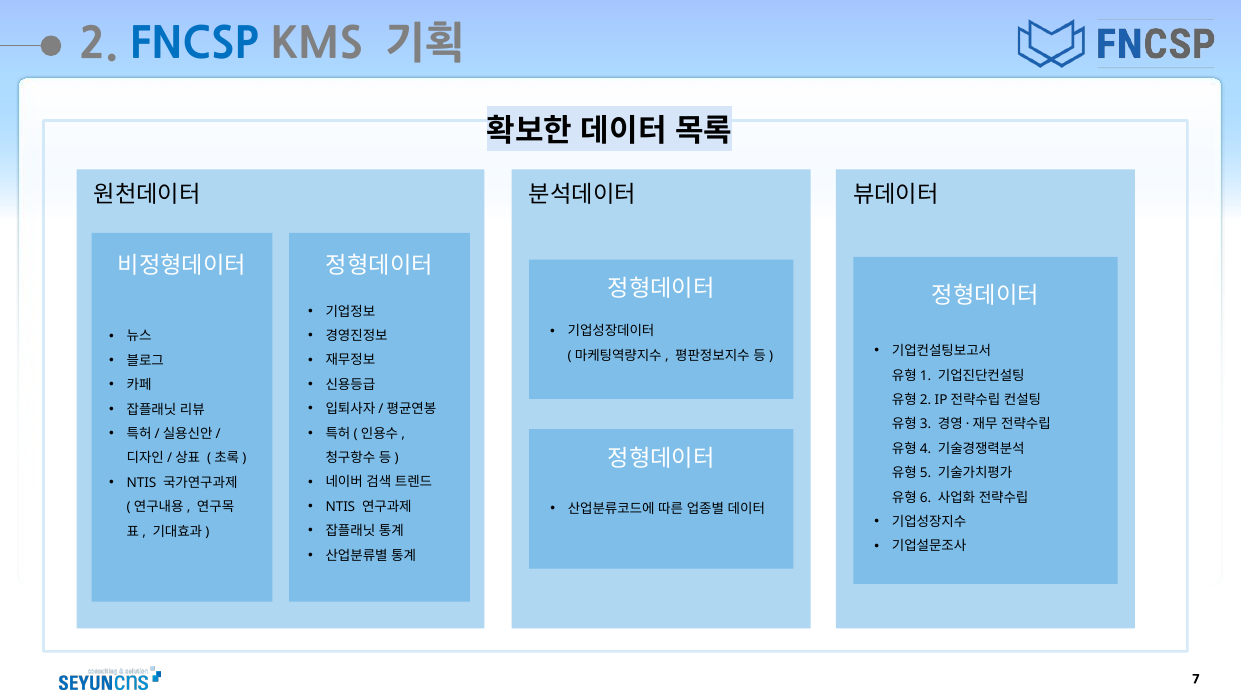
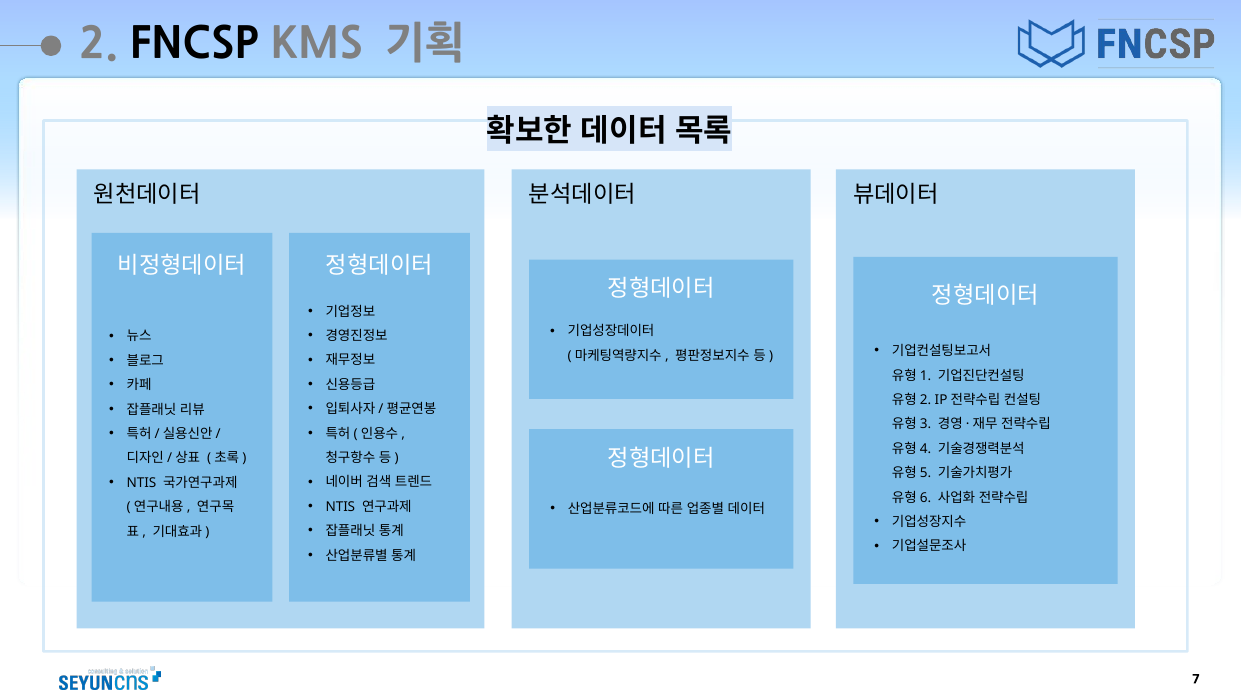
FNCSP colour: blue -> black
